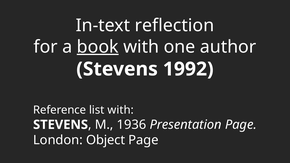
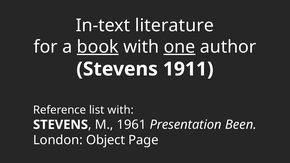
reflection: reflection -> literature
one underline: none -> present
1992: 1992 -> 1911
1936: 1936 -> 1961
Presentation Page: Page -> Been
